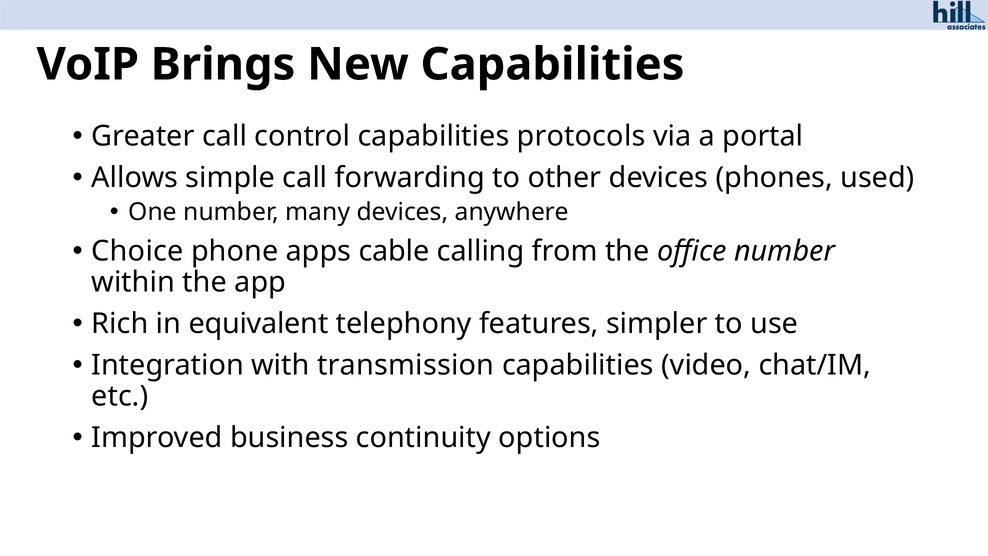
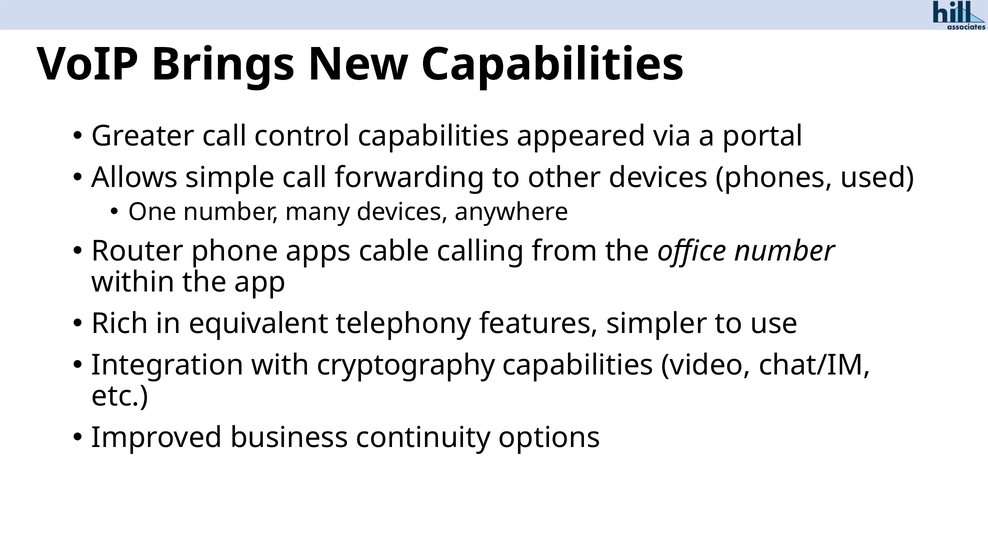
protocols: protocols -> appeared
Choice: Choice -> Router
transmission: transmission -> cryptography
